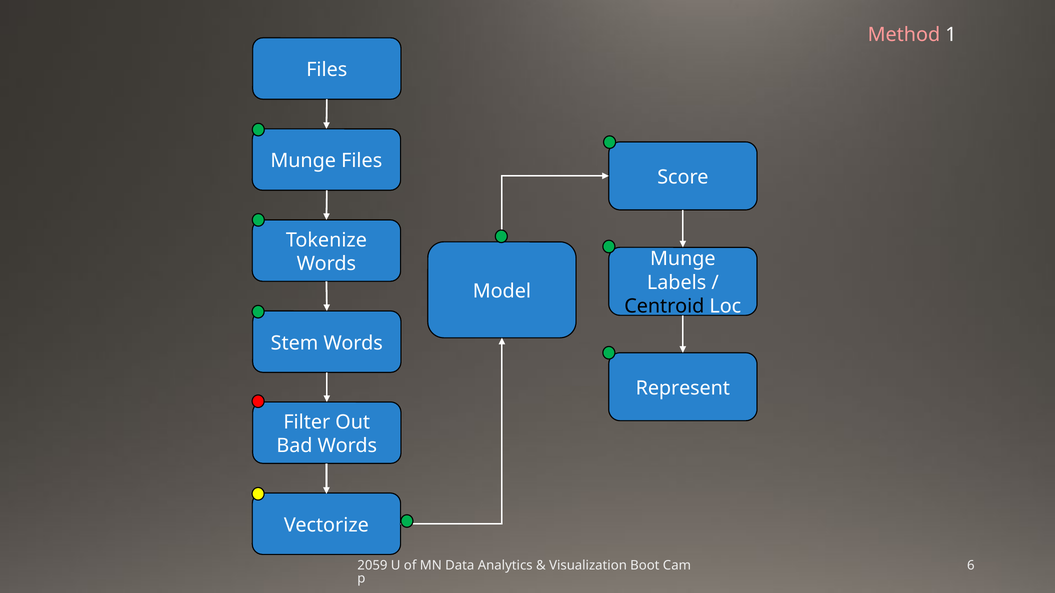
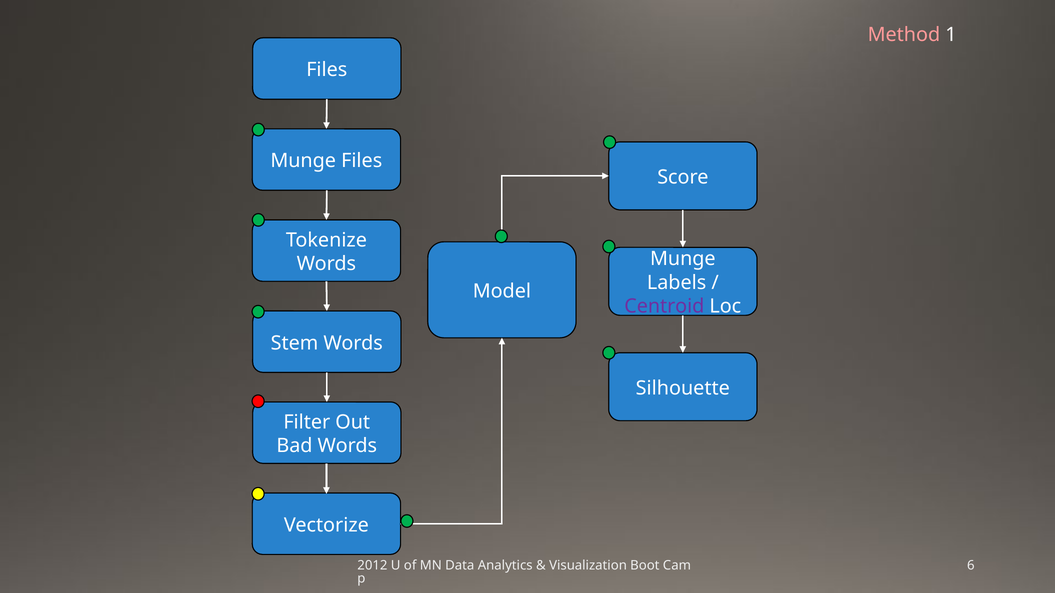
Centroid colour: black -> purple
Represent: Represent -> Silhouette
2059: 2059 -> 2012
